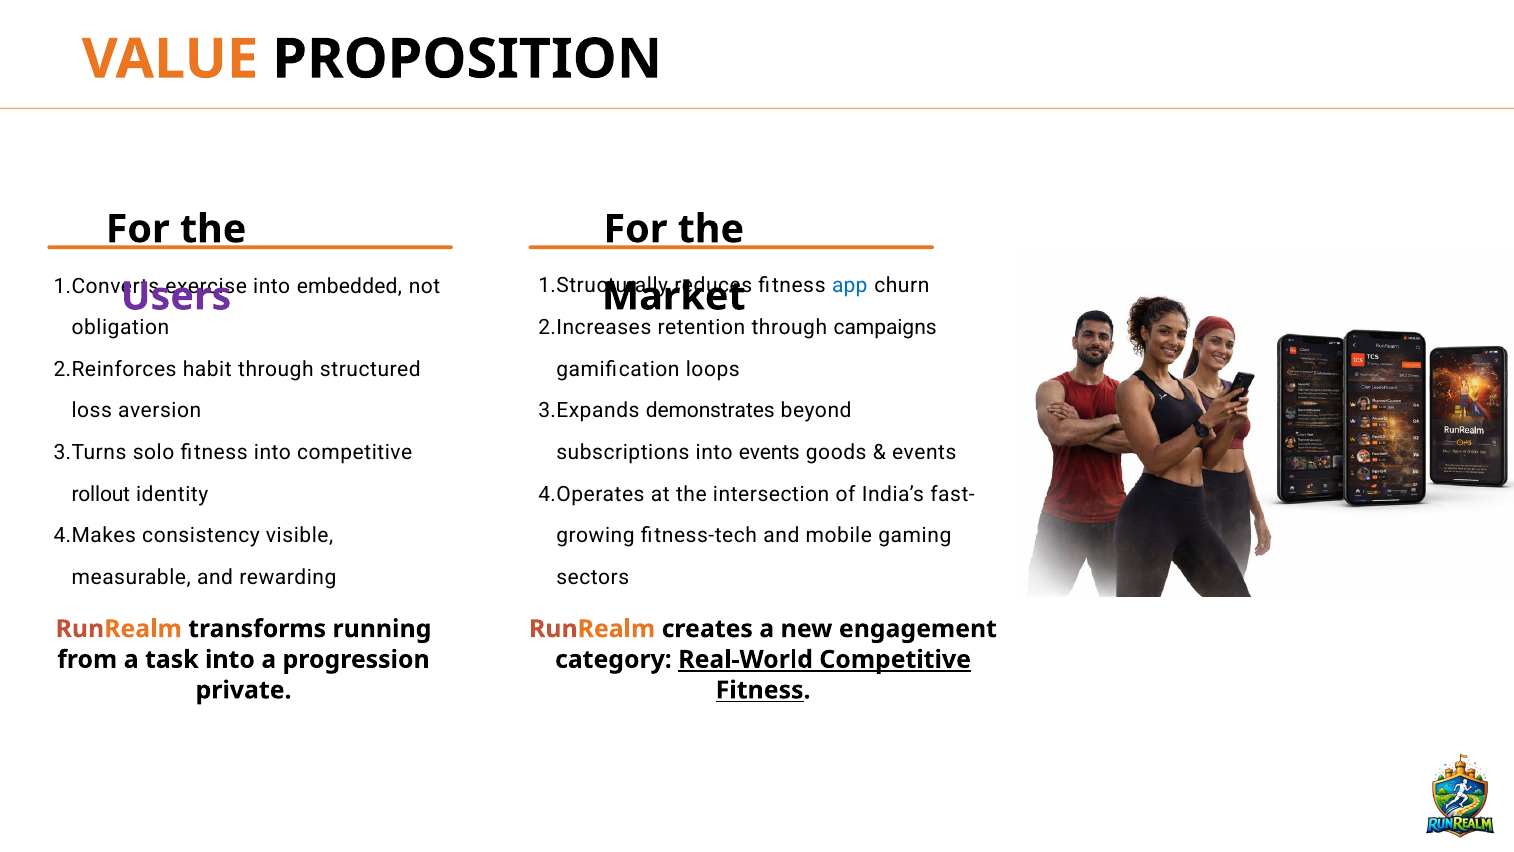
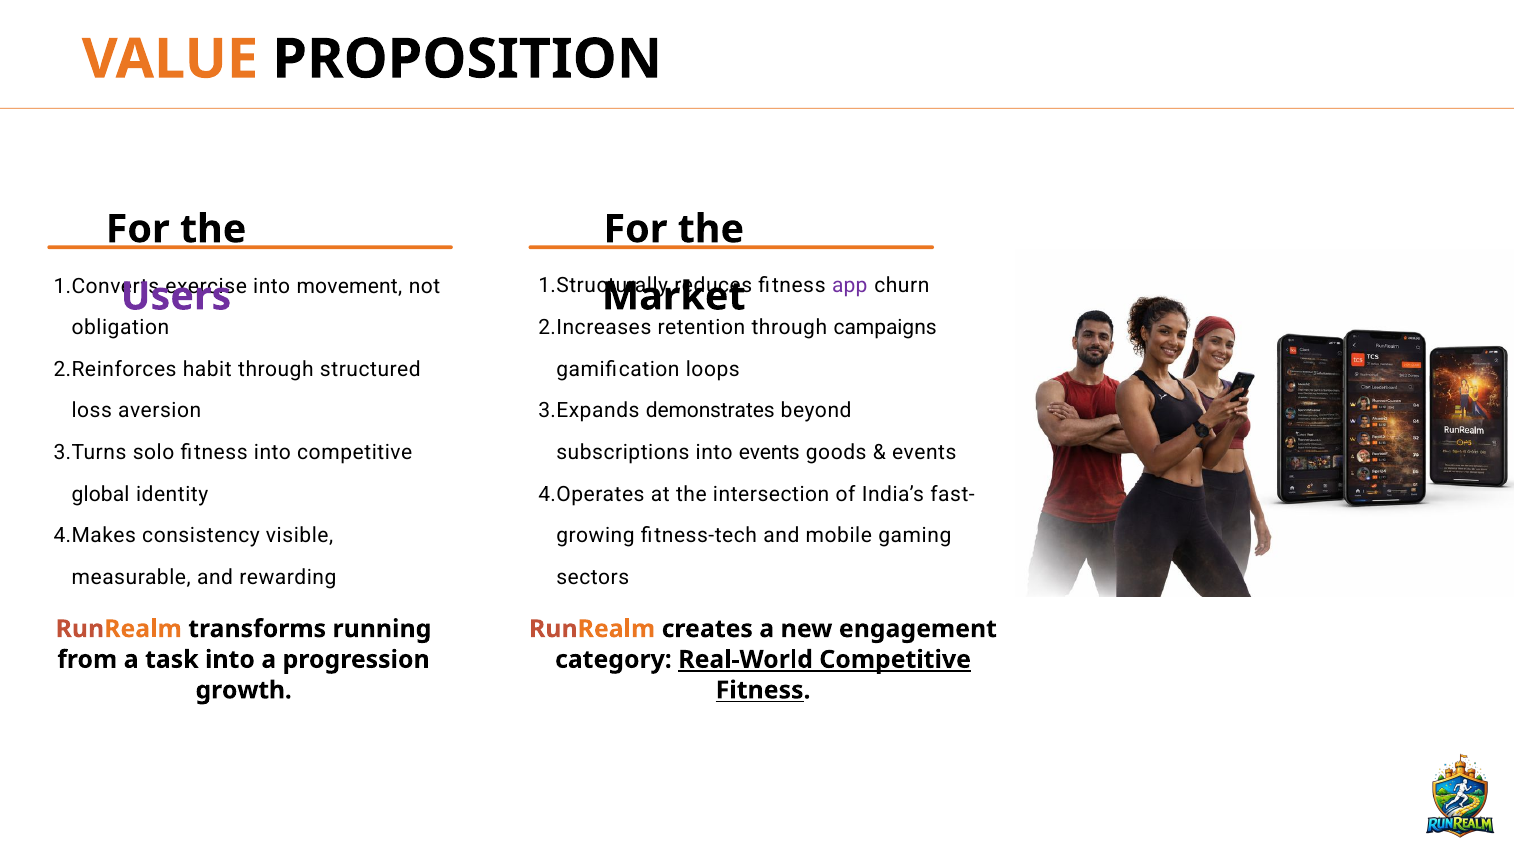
app colour: blue -> purple
embedded: embedded -> movement
rollout: rollout -> global
private: private -> growth
